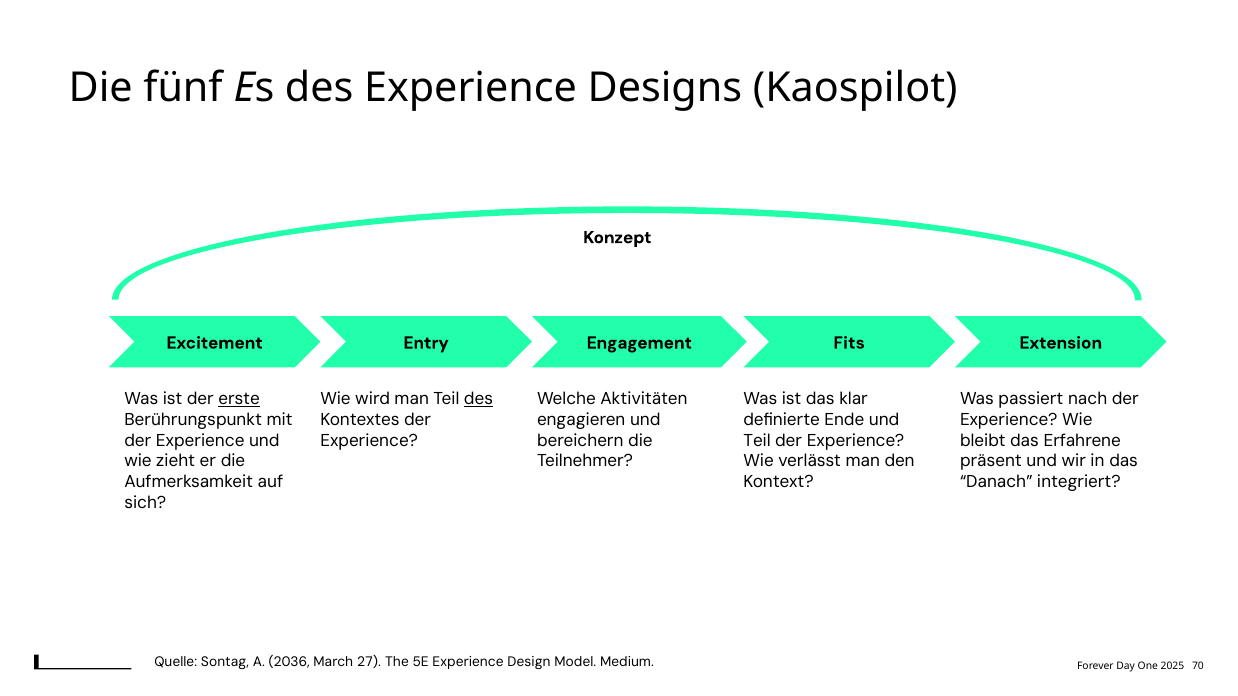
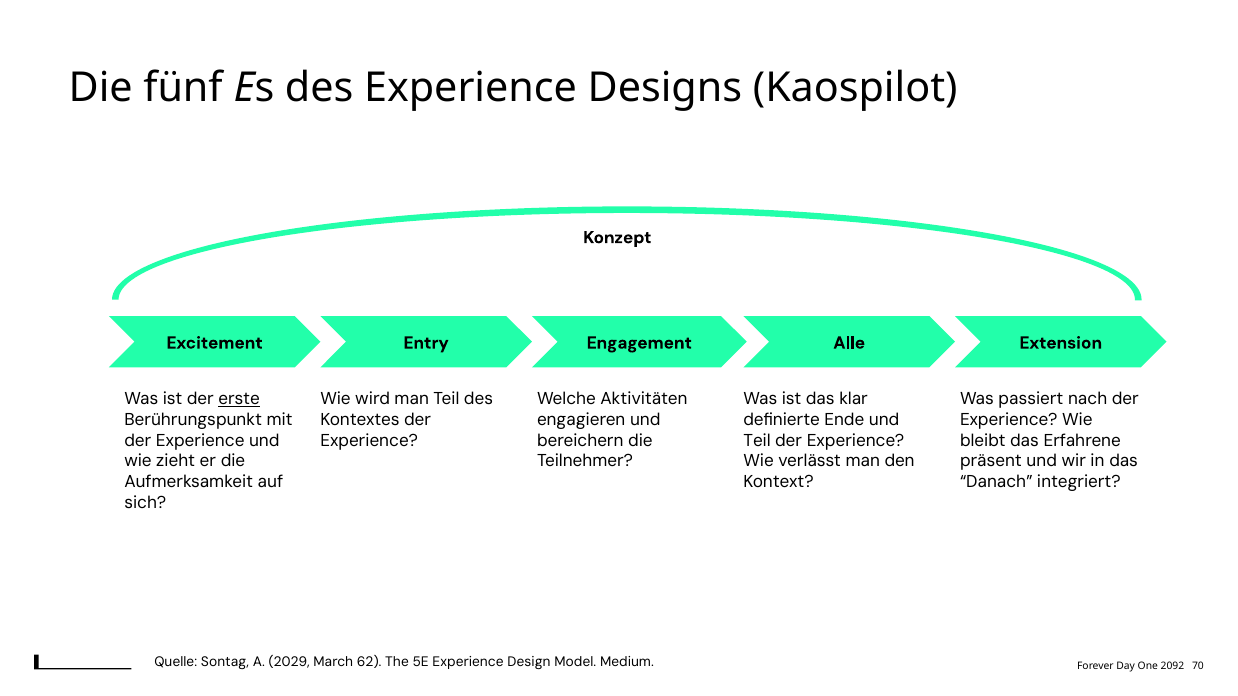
Fits: Fits -> Alle
des at (479, 399) underline: present -> none
2036: 2036 -> 2029
27: 27 -> 62
2025: 2025 -> 2092
